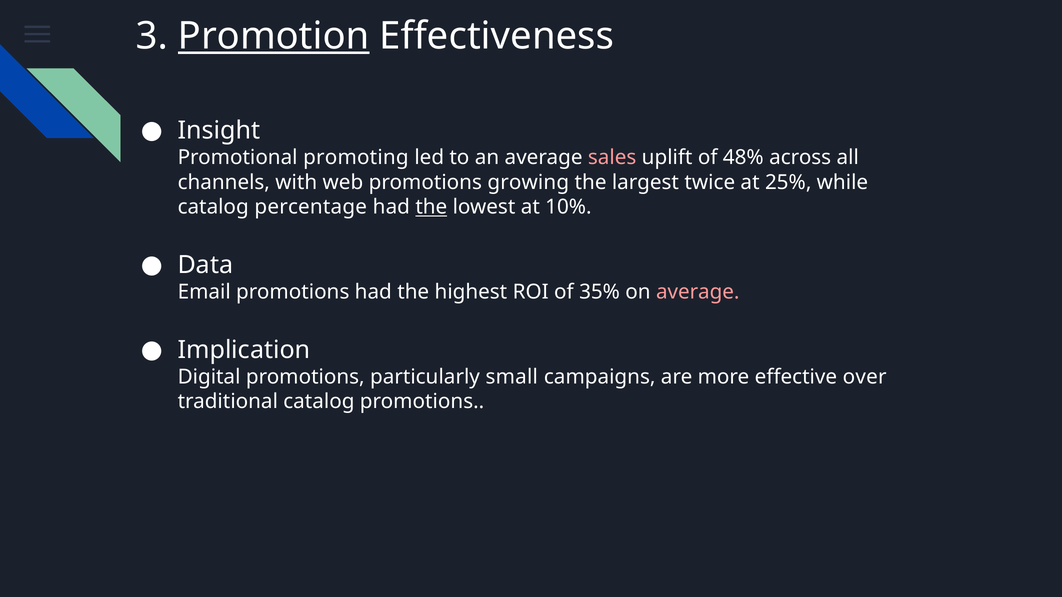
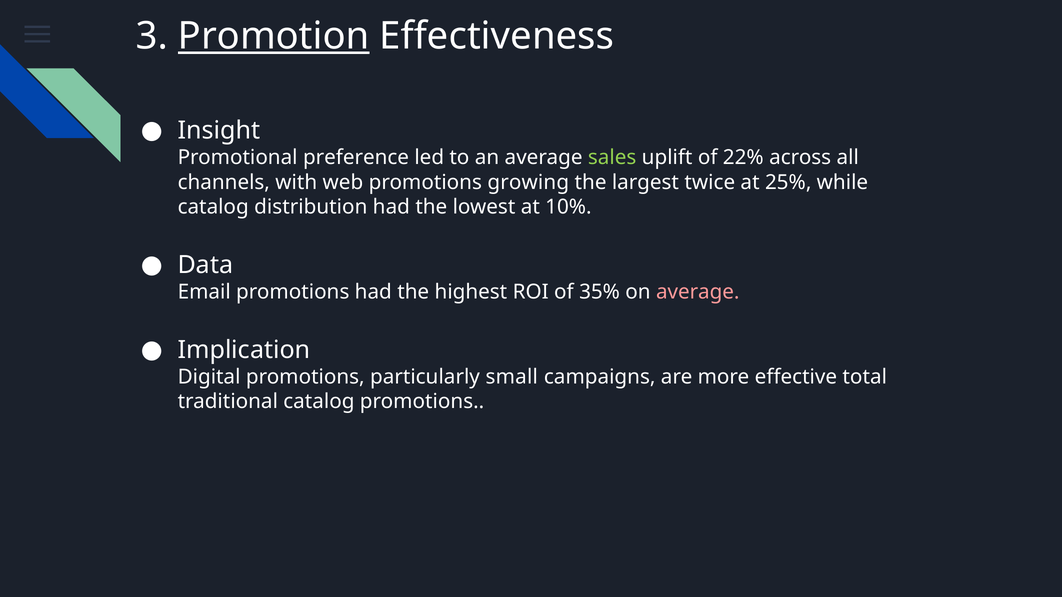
promoting: promoting -> preference
sales colour: pink -> light green
48%: 48% -> 22%
percentage: percentage -> distribution
the at (431, 207) underline: present -> none
over: over -> total
